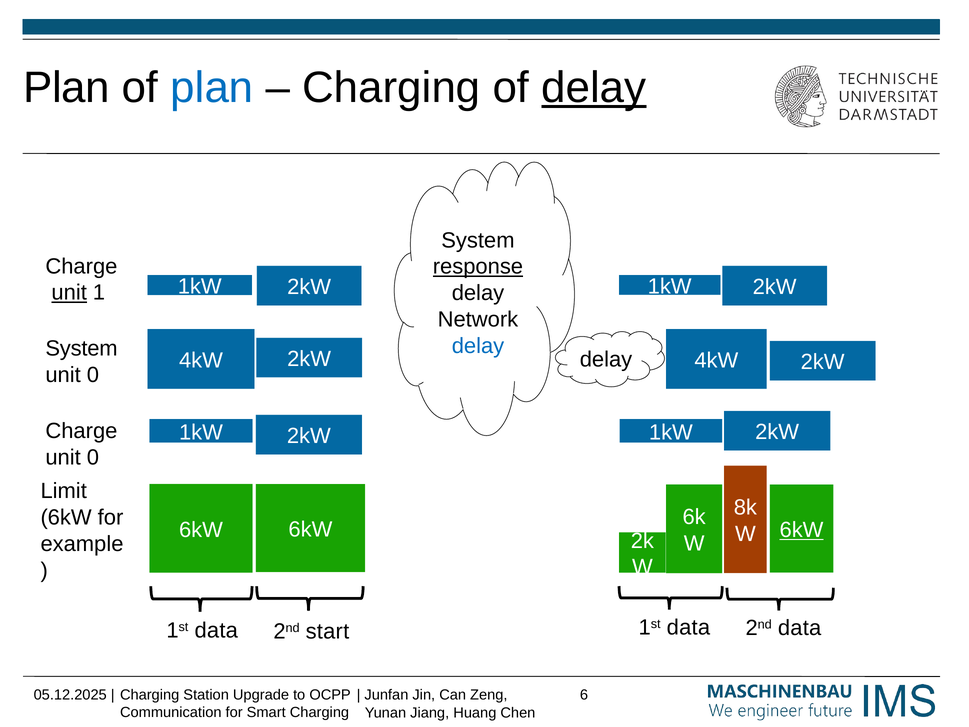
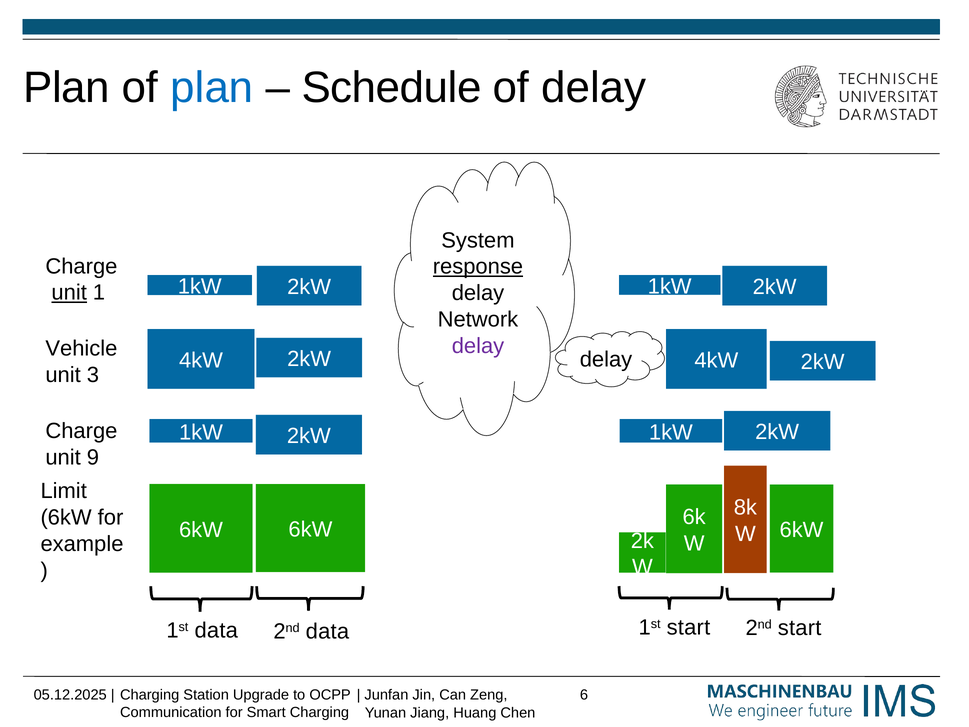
Charging at (391, 88): Charging -> Schedule
delay at (594, 88) underline: present -> none
delay at (478, 346) colour: blue -> purple
System at (82, 349): System -> Vehicle
0 at (93, 375): 0 -> 3
0 at (93, 457): 0 -> 9
6kW at (802, 530) underline: present -> none
data at (688, 627): data -> start
2nd data: data -> start
2nd start: start -> data
